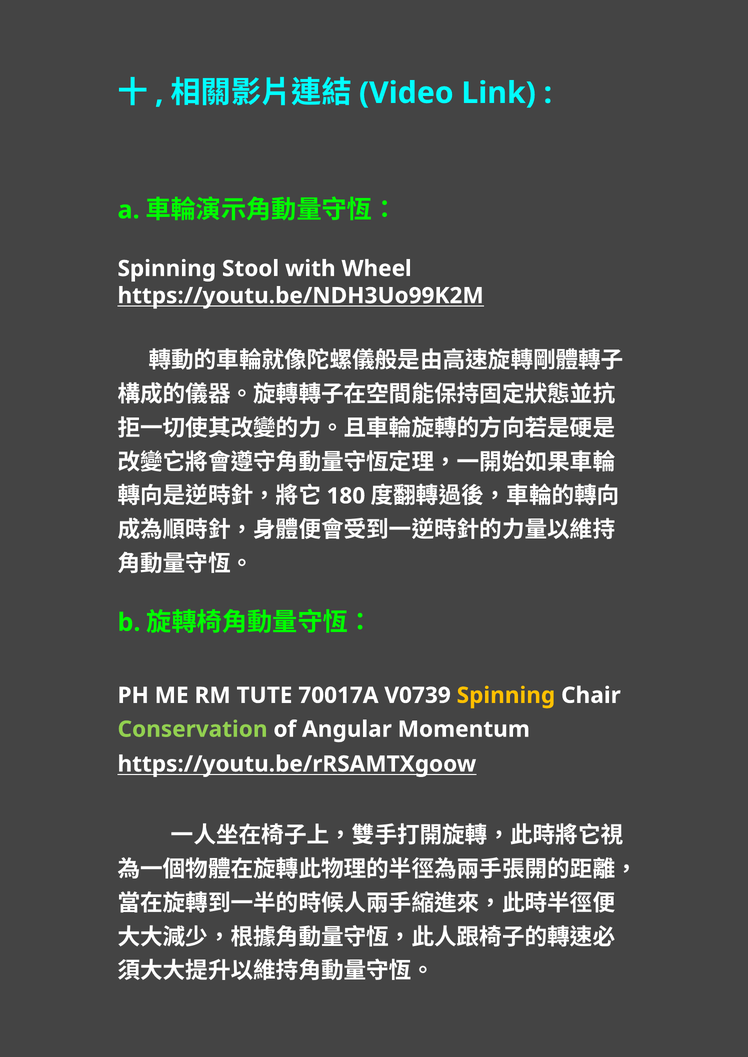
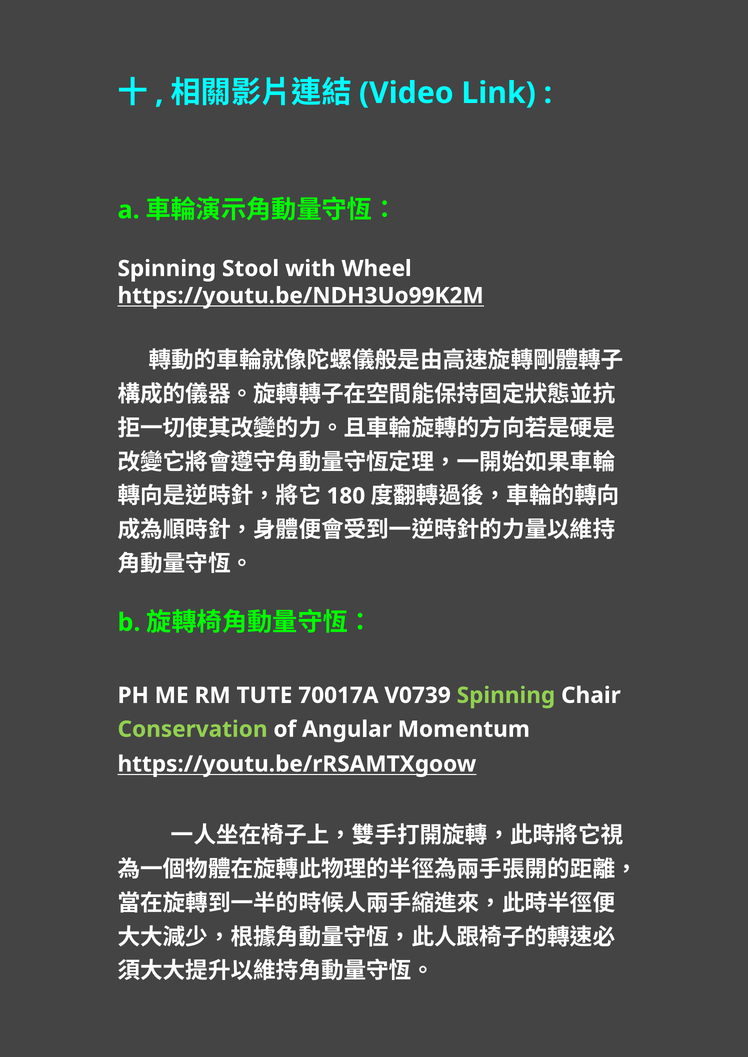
Spinning at (506, 696) colour: yellow -> light green
